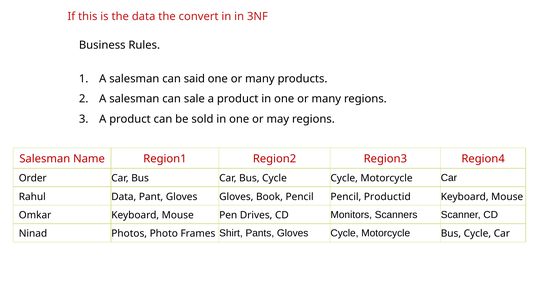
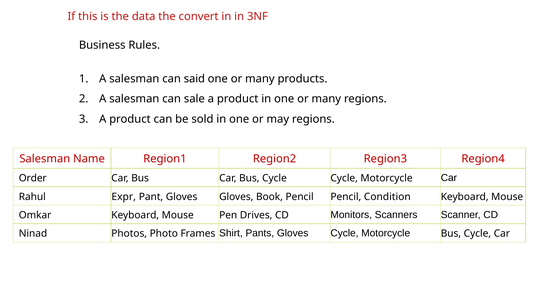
Rahul Data: Data -> Expr
Productid: Productid -> Condition
